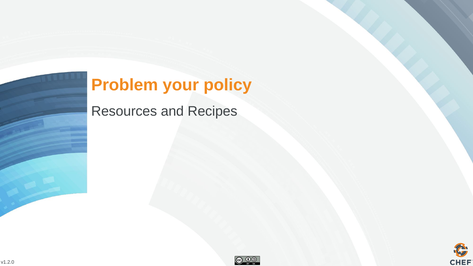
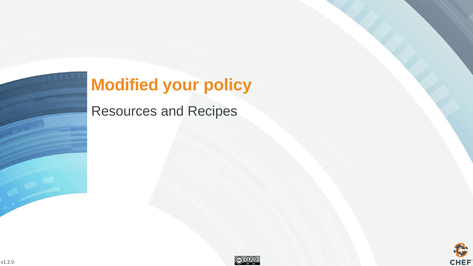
Problem: Problem -> Modified
